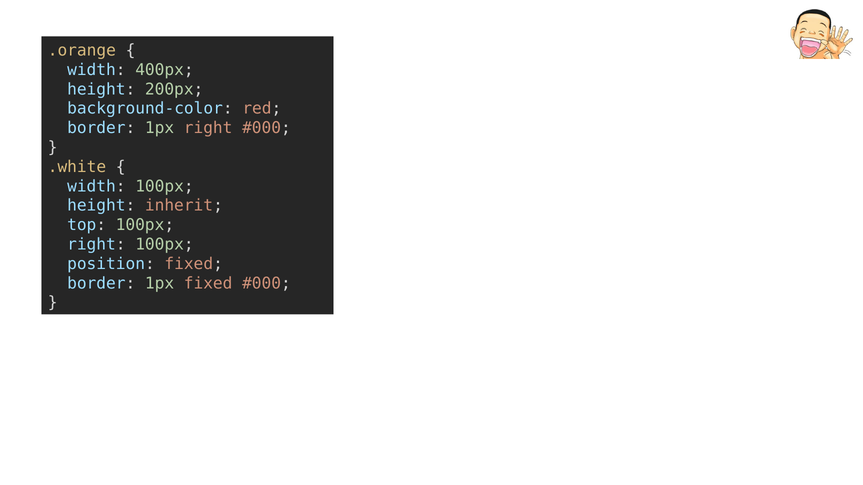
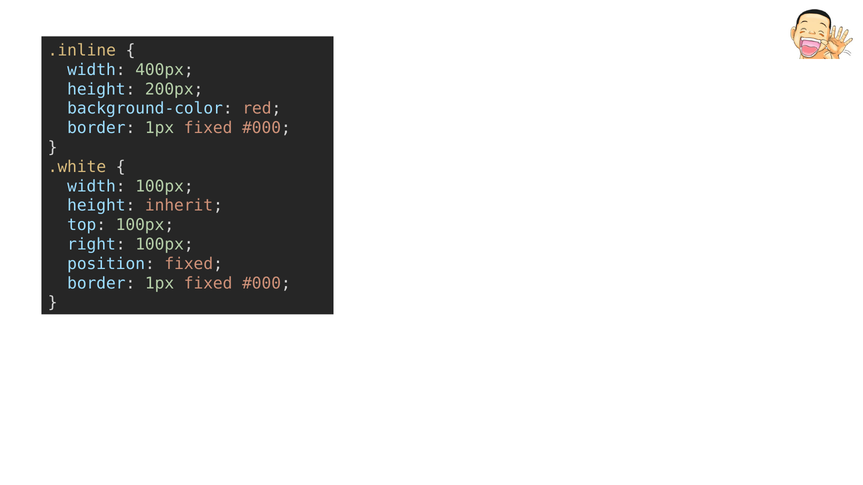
.orange: .orange -> .inline
right at (208, 128): right -> fixed
